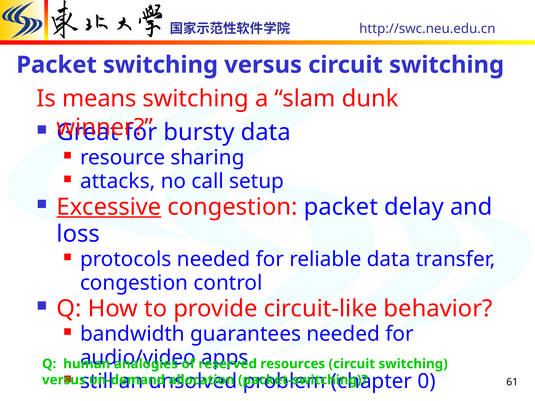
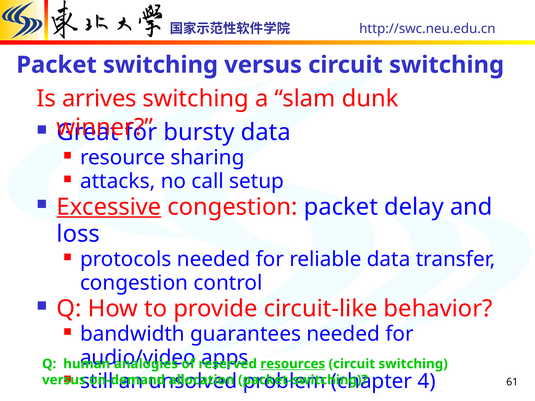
means: means -> arrives
resources underline: none -> present
0: 0 -> 4
